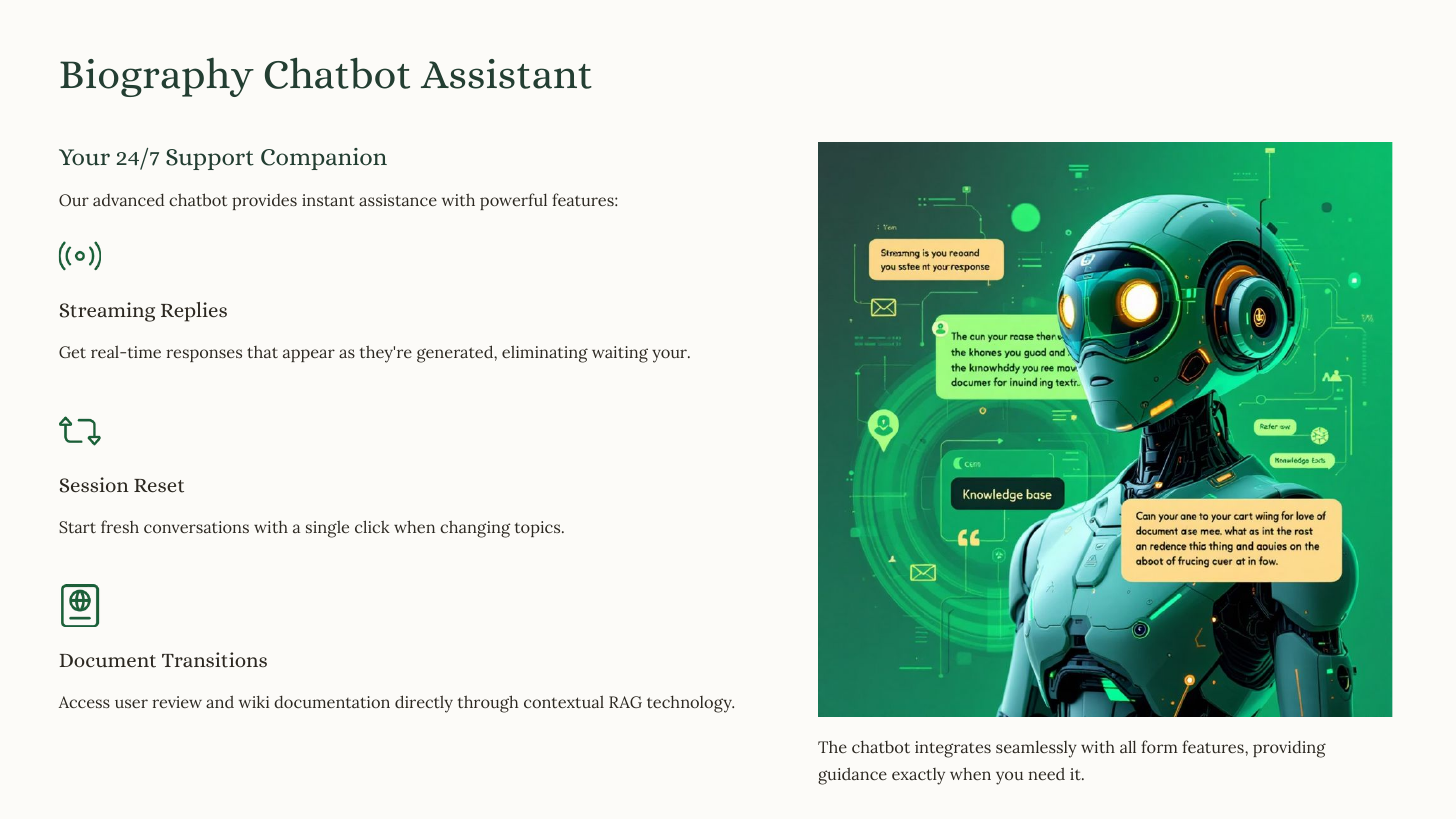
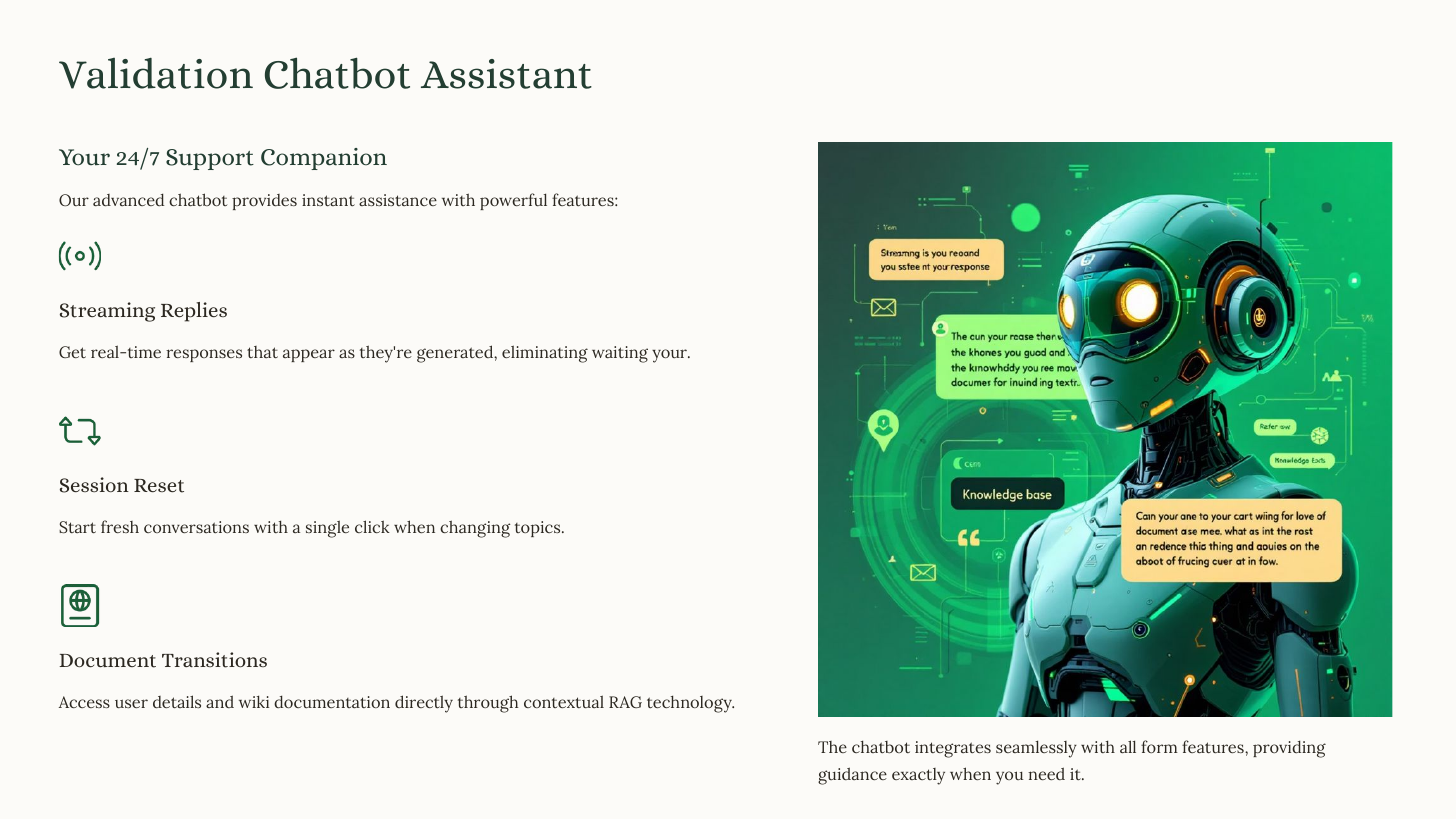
Biography: Biography -> Validation
review: review -> details
